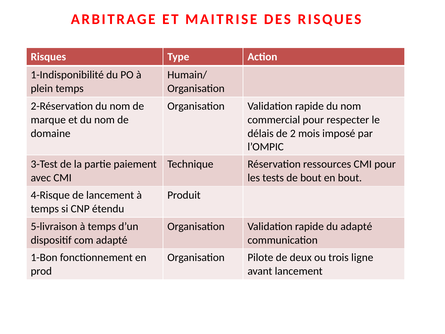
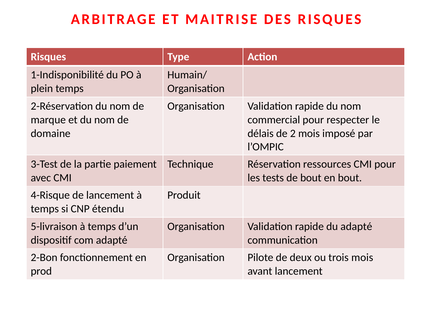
1-Bon: 1-Bon -> 2-Bon
trois ligne: ligne -> mois
